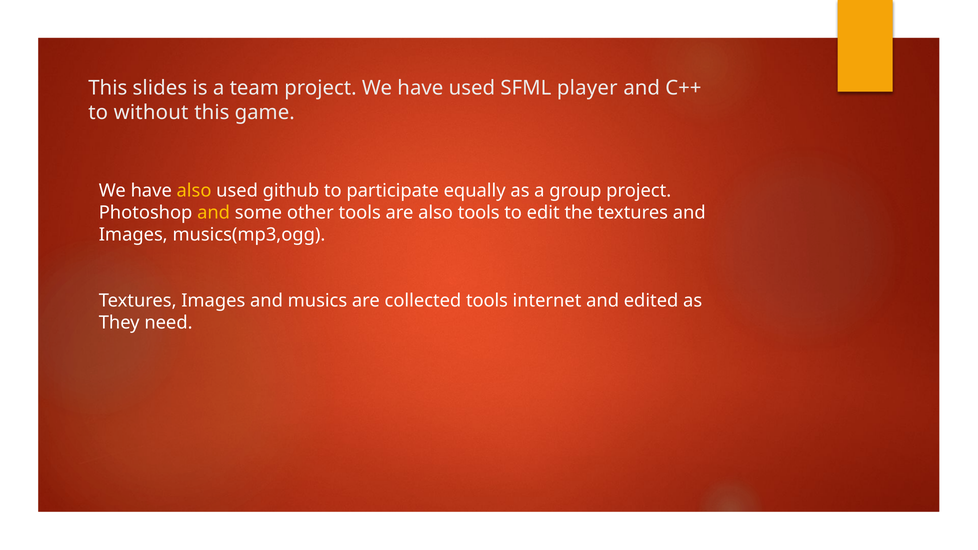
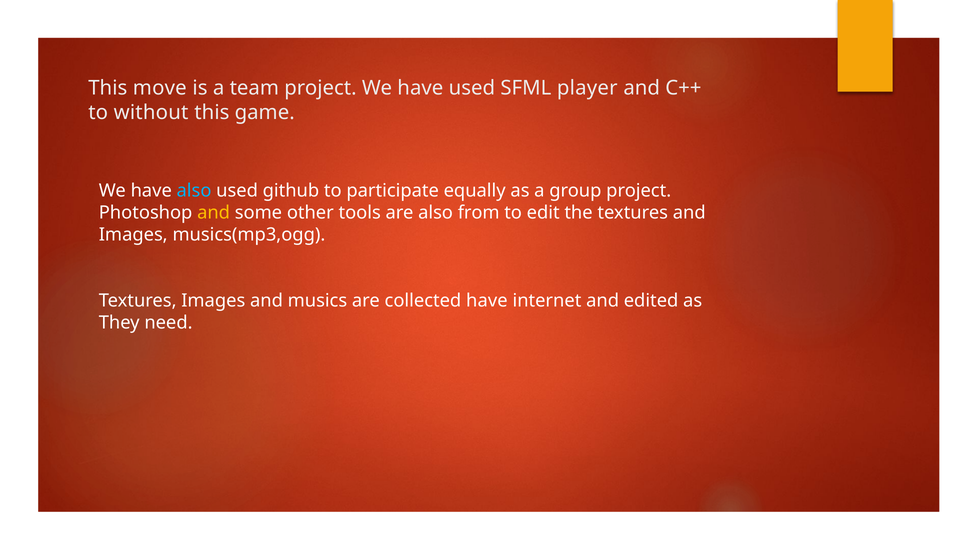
slides: slides -> move
also at (194, 191) colour: yellow -> light blue
also tools: tools -> from
collected tools: tools -> have
